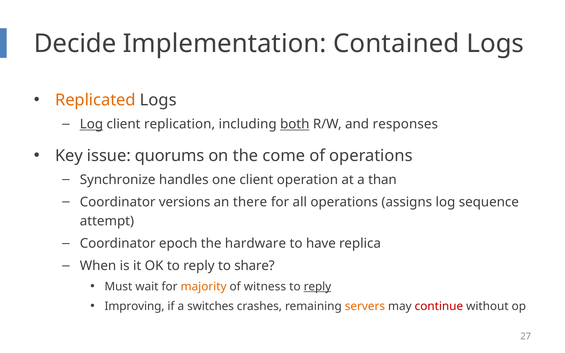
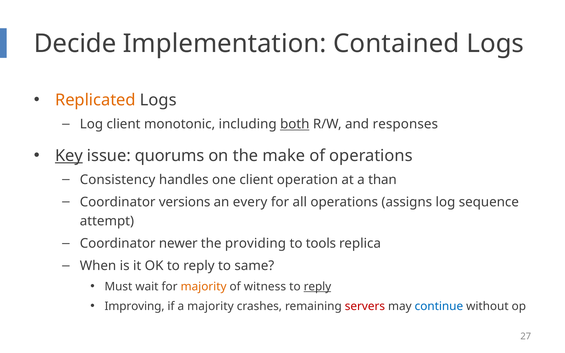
Log at (91, 124) underline: present -> none
replication: replication -> monotonic
Key underline: none -> present
come: come -> make
Synchronize: Synchronize -> Consistency
there: there -> every
epoch: epoch -> newer
hardware: hardware -> providing
have: have -> tools
share: share -> same
a switches: switches -> majority
servers colour: orange -> red
continue colour: red -> blue
